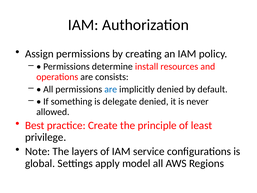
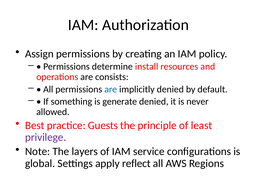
delegate: delegate -> generate
Create: Create -> Guests
privilege colour: black -> purple
model: model -> reflect
